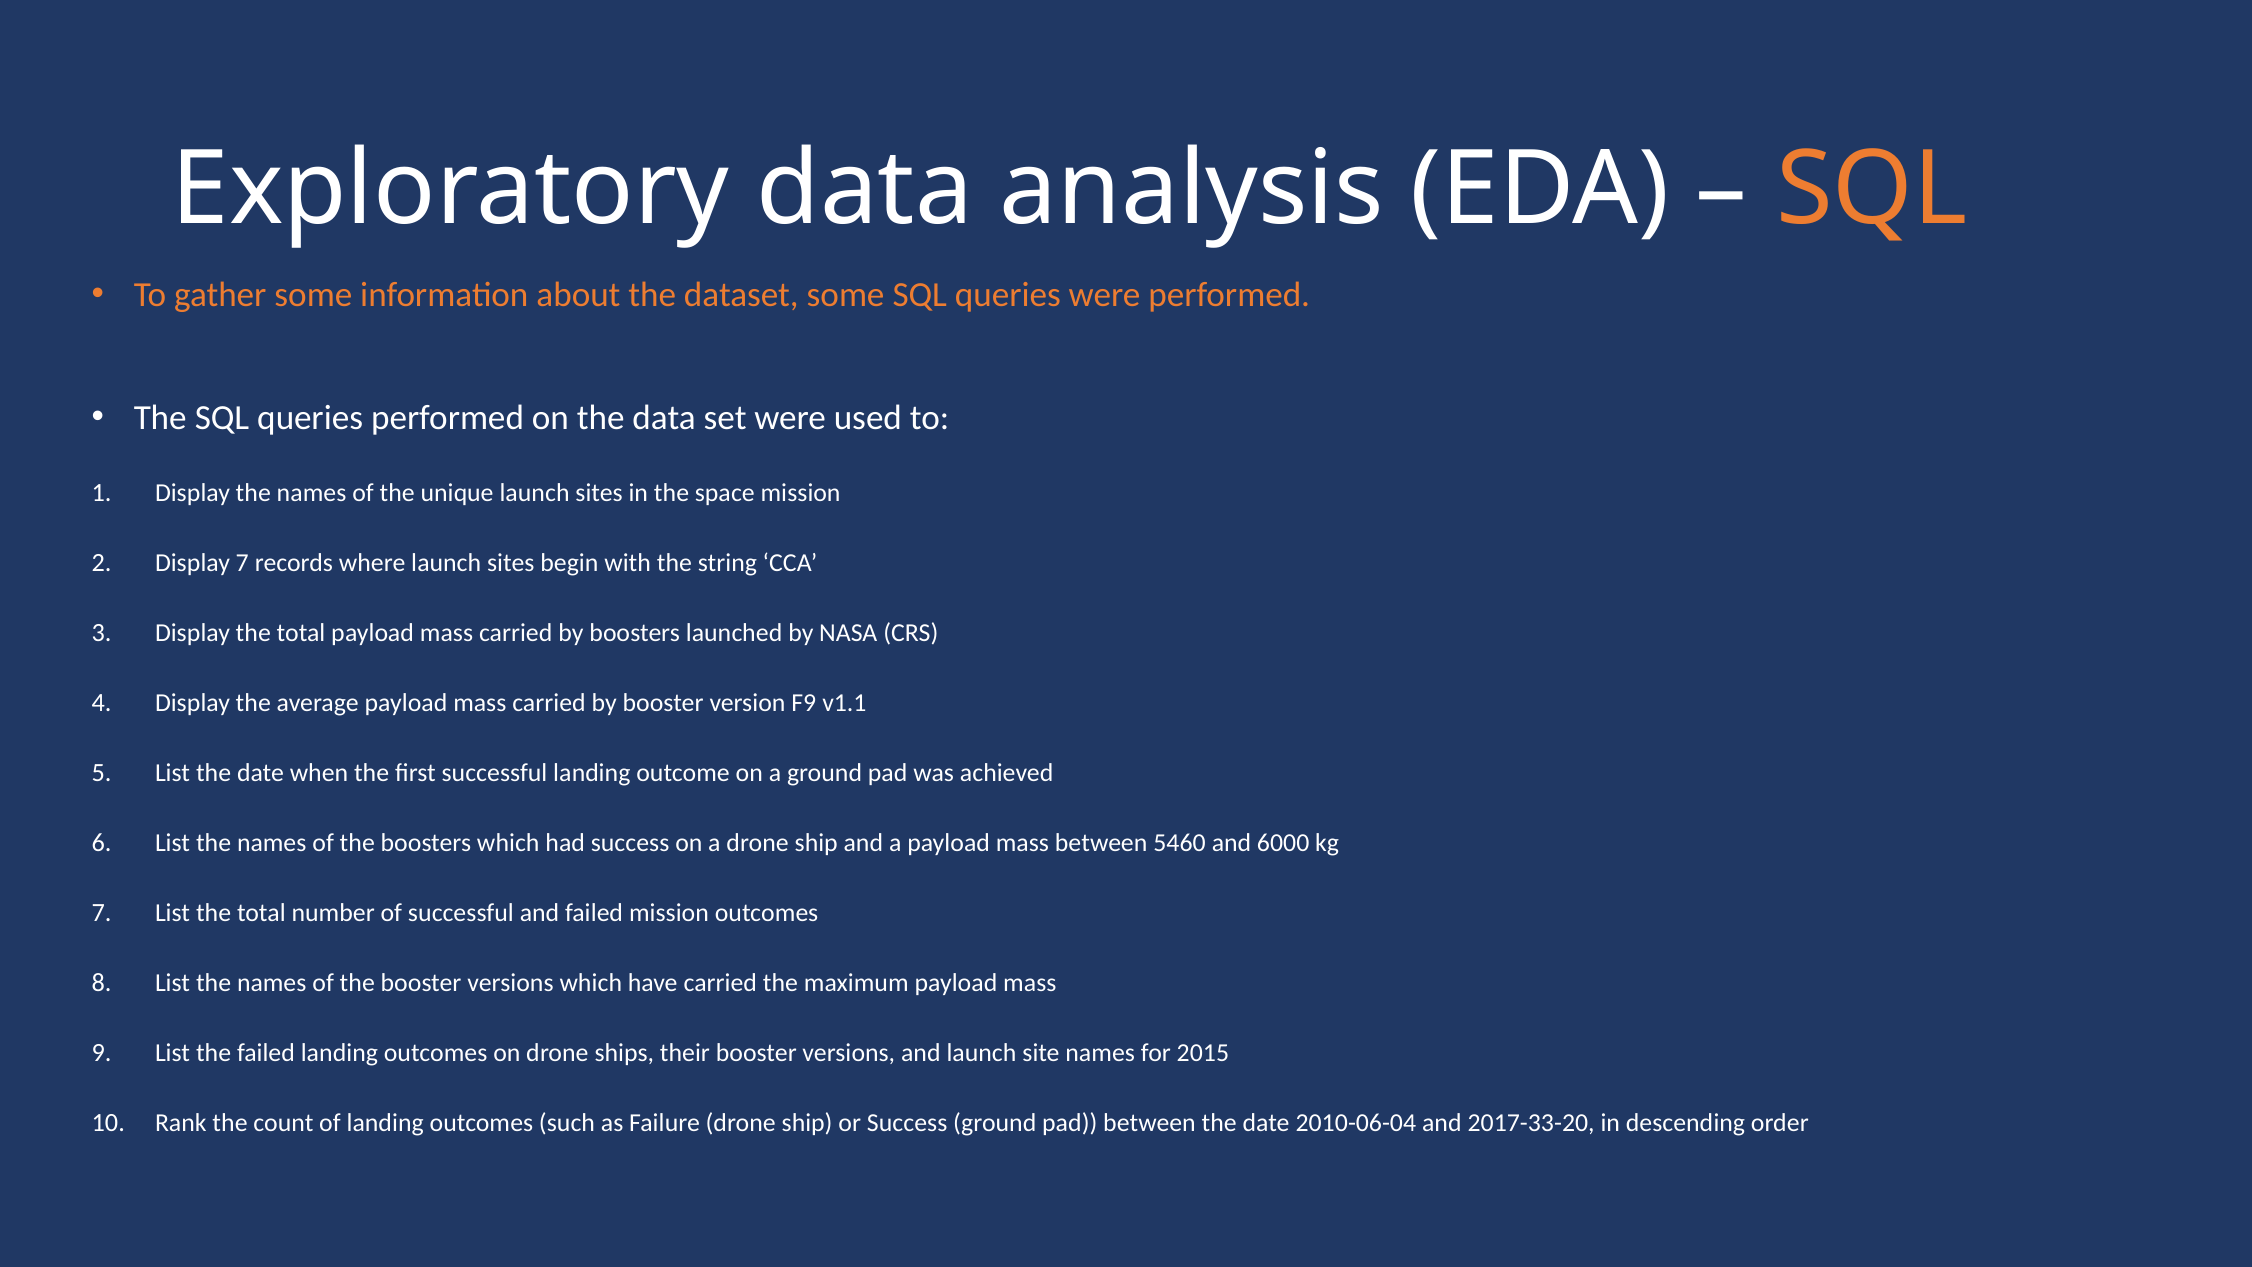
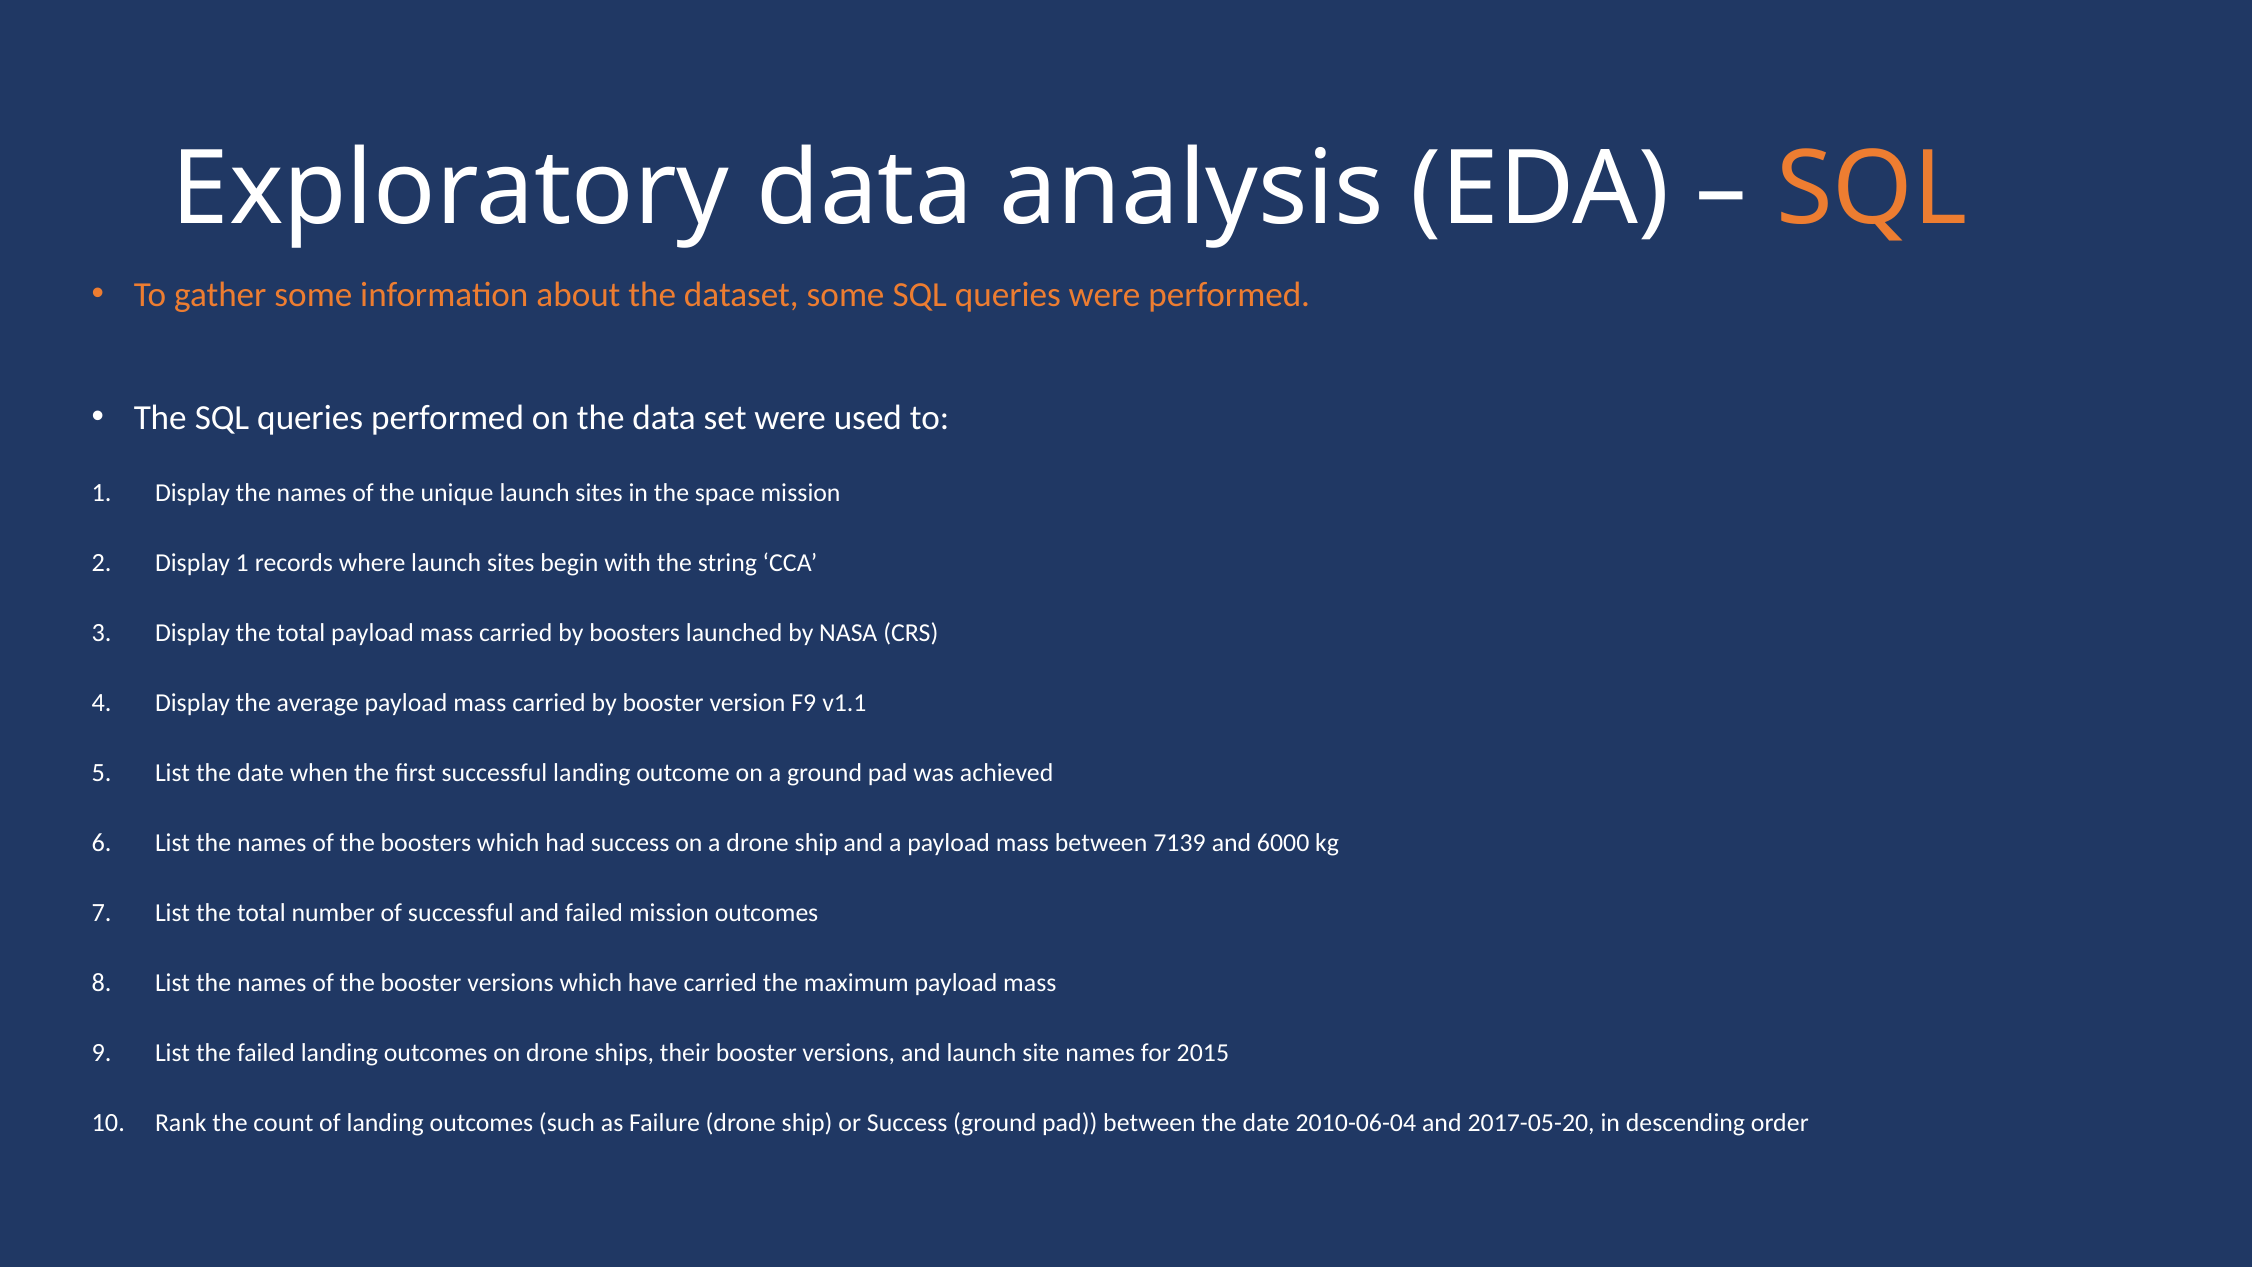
Display 7: 7 -> 1
5460: 5460 -> 7139
2017-33-20: 2017-33-20 -> 2017-05-20
